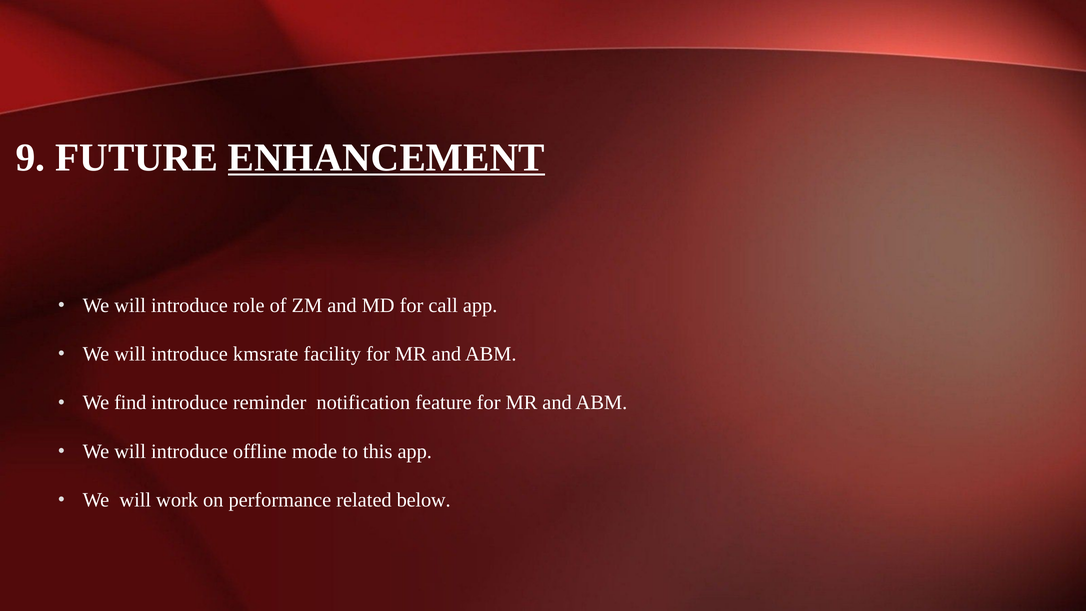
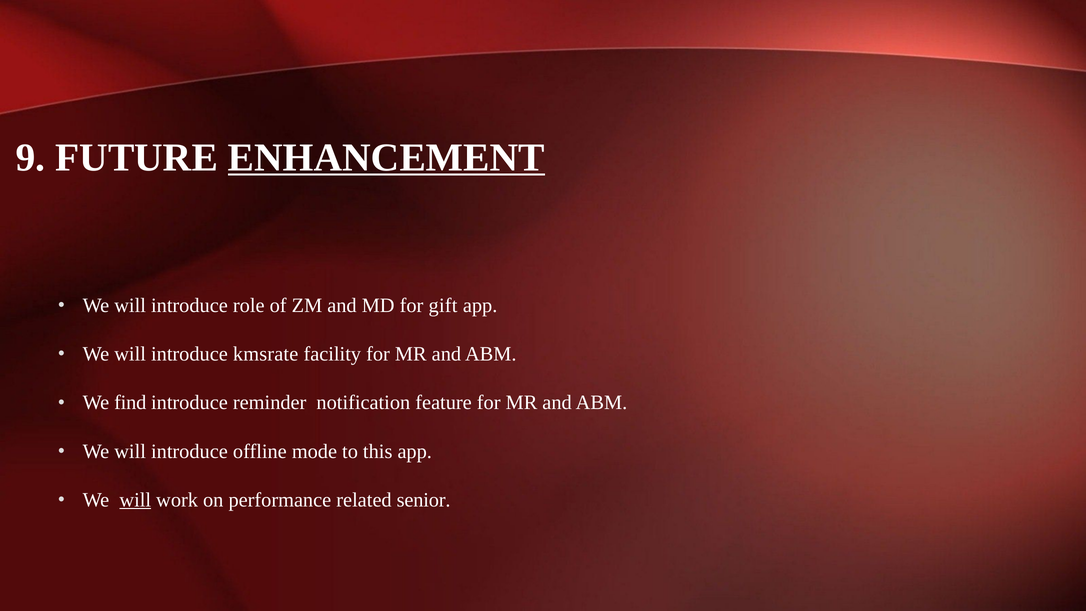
call: call -> gift
will at (135, 500) underline: none -> present
below: below -> senior
